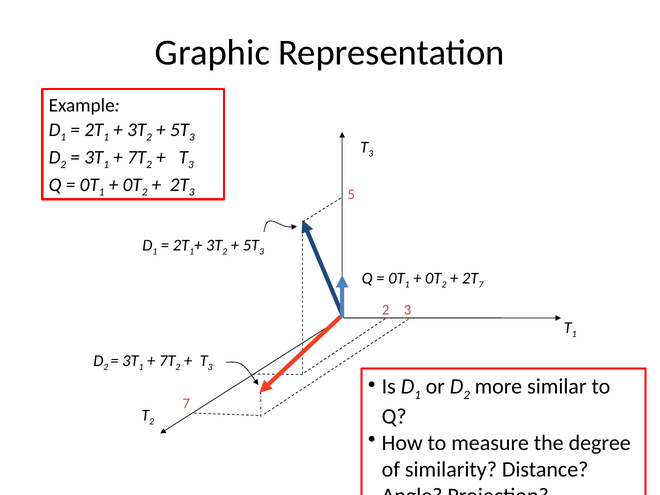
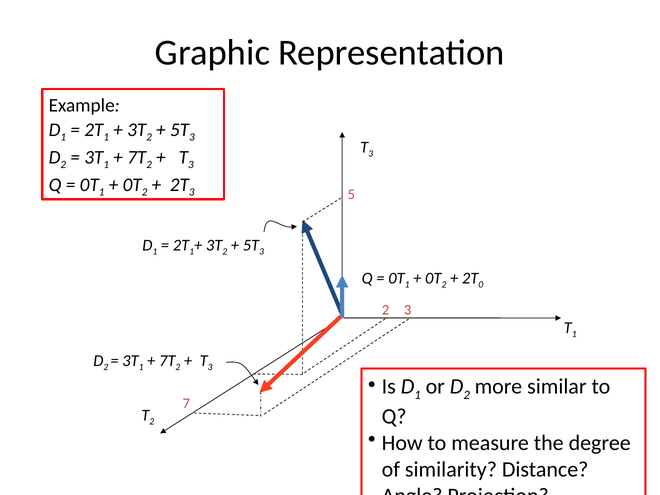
7 at (481, 285): 7 -> 0
